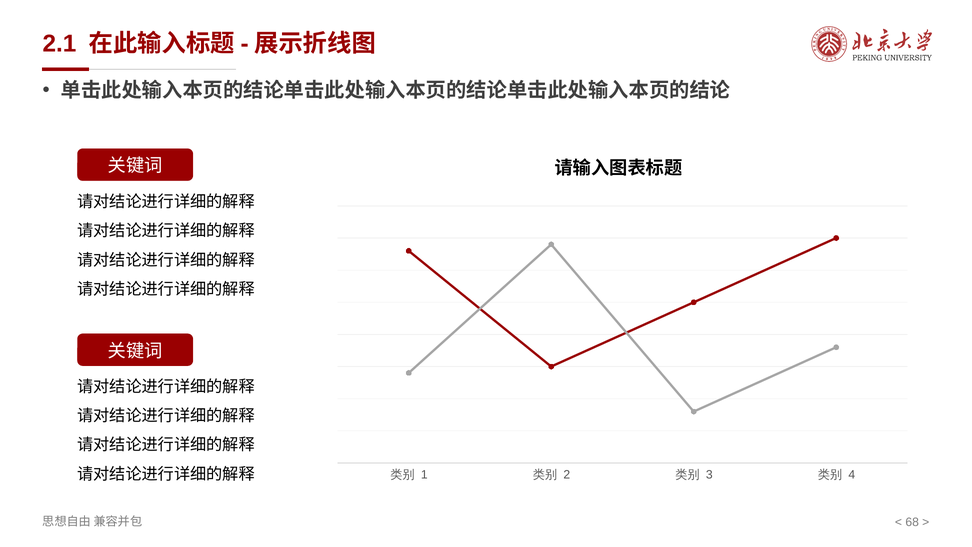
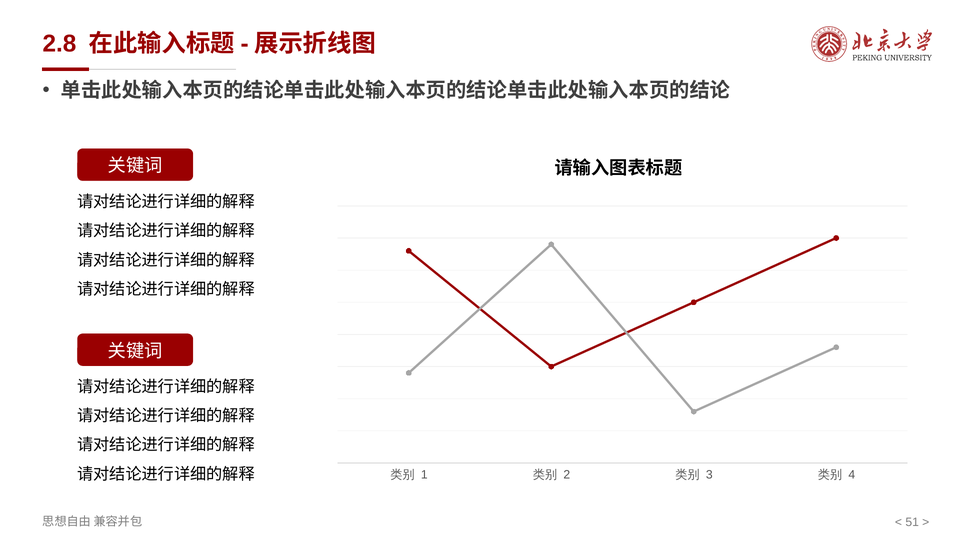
2.1: 2.1 -> 2.8
68: 68 -> 51
